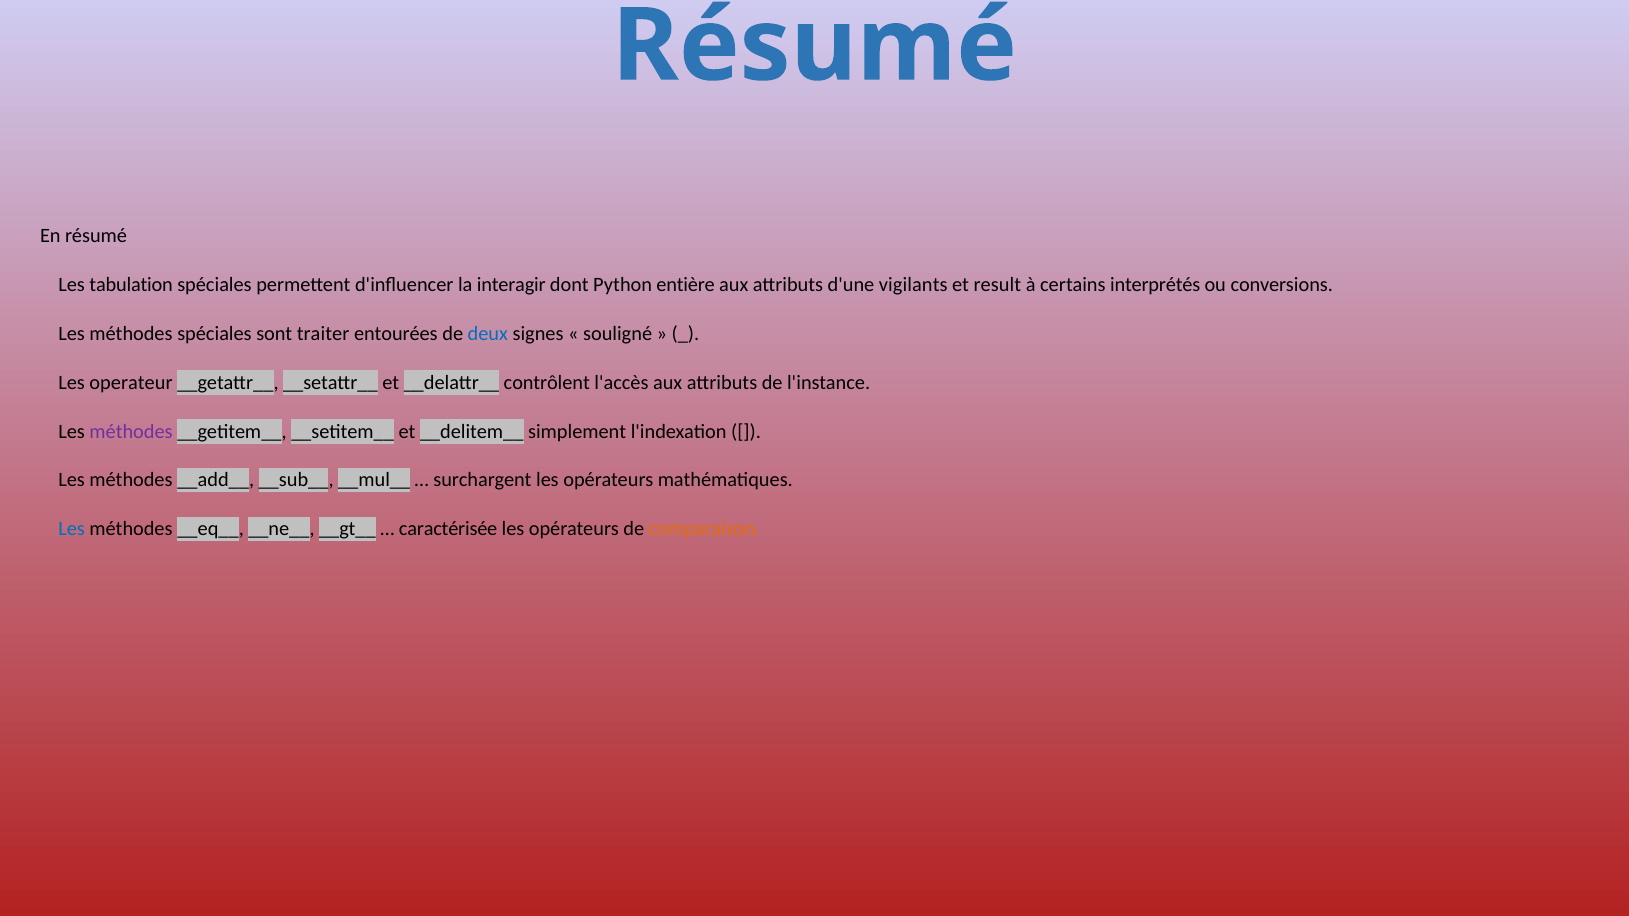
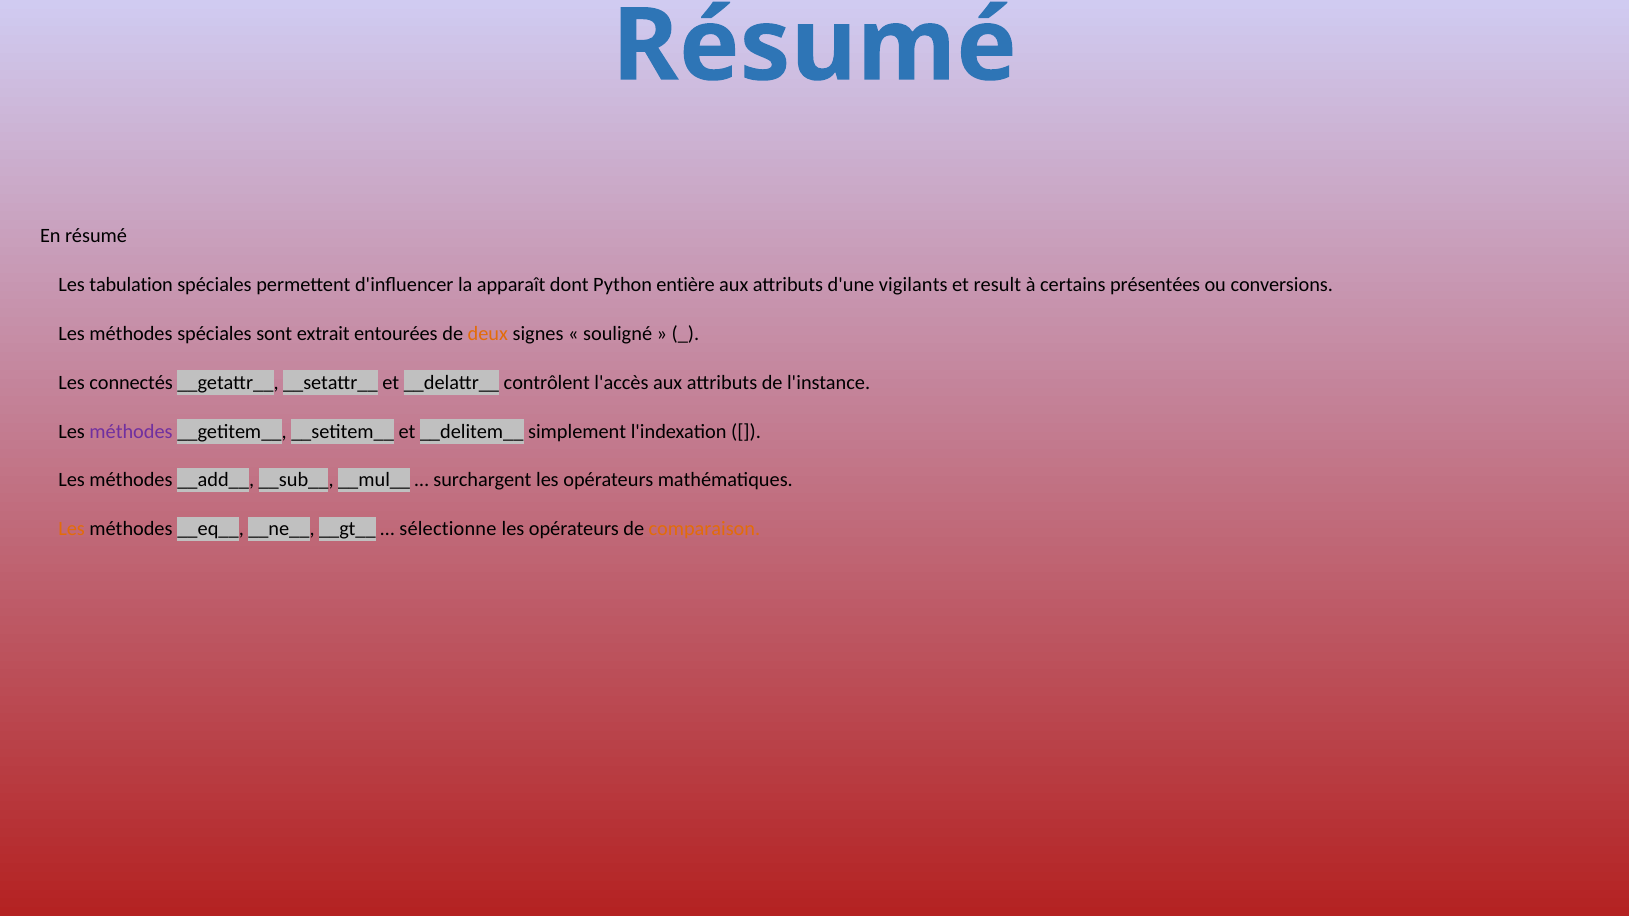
interagir: interagir -> apparaît
interprétés: interprétés -> présentées
traiter: traiter -> extrait
deux colour: blue -> orange
operateur: operateur -> connectés
Les at (72, 529) colour: blue -> orange
caractérisée: caractérisée -> sélectionne
